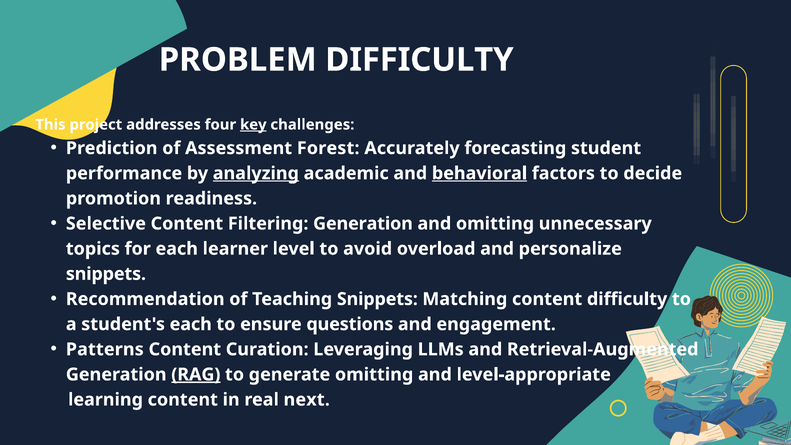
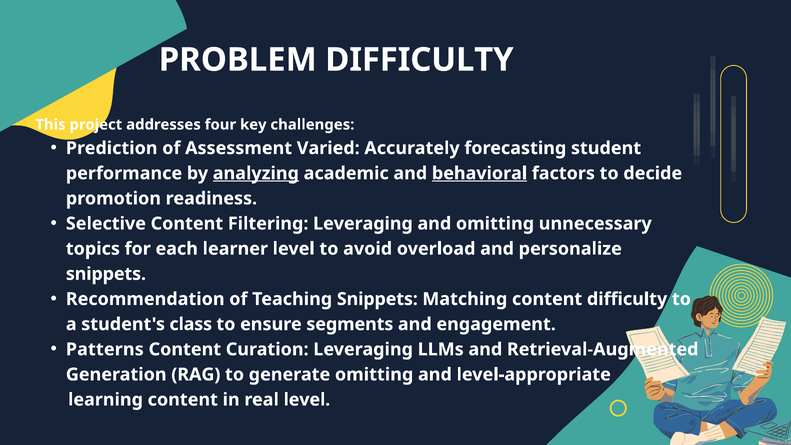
key underline: present -> none
Forest: Forest -> Varied
Filtering Generation: Generation -> Leveraging
student's each: each -> class
questions: questions -> segments
RAG underline: present -> none
real next: next -> level
